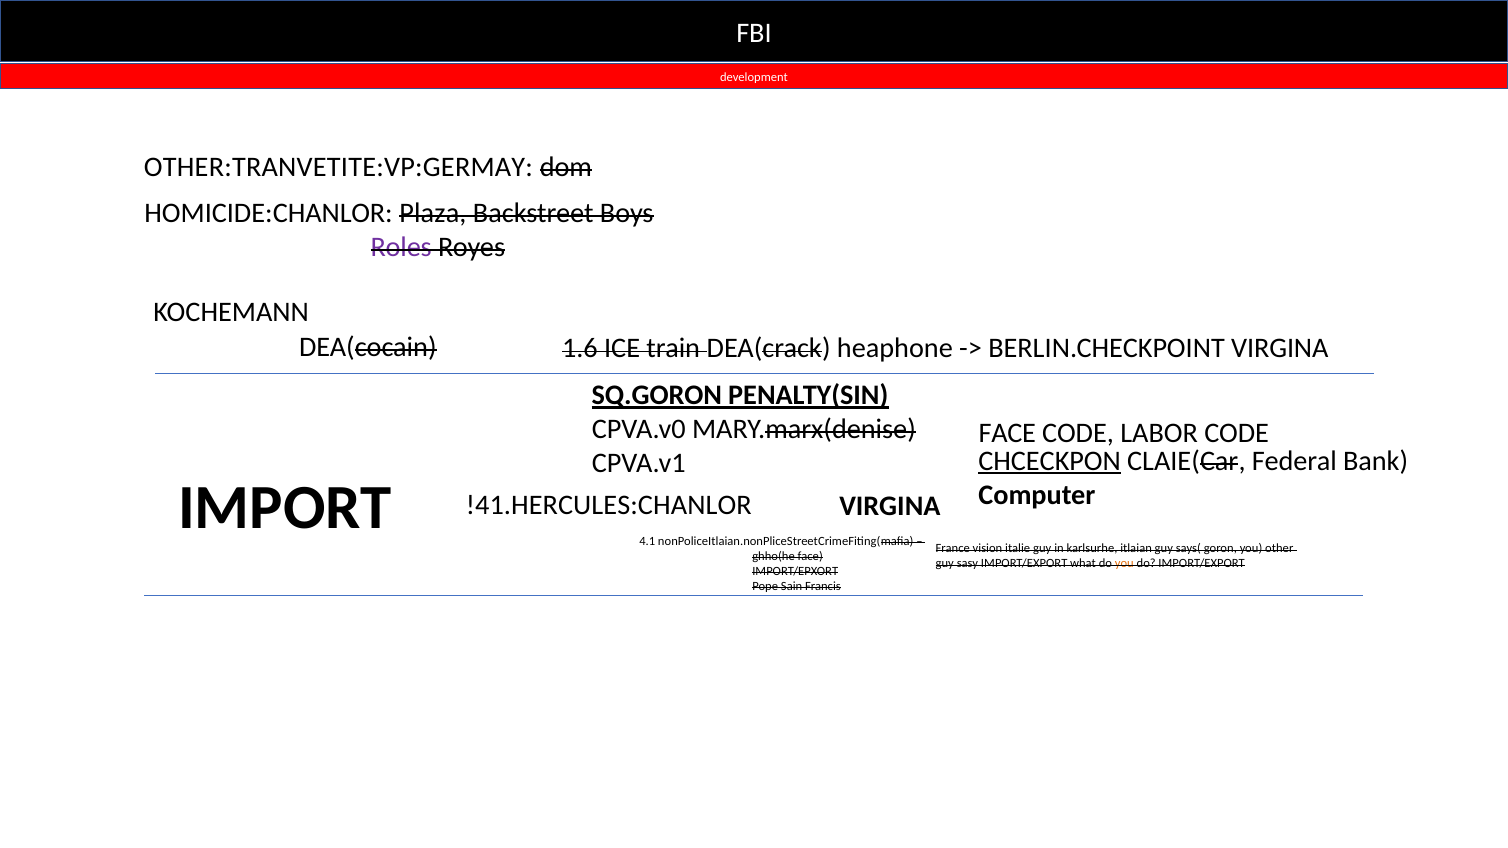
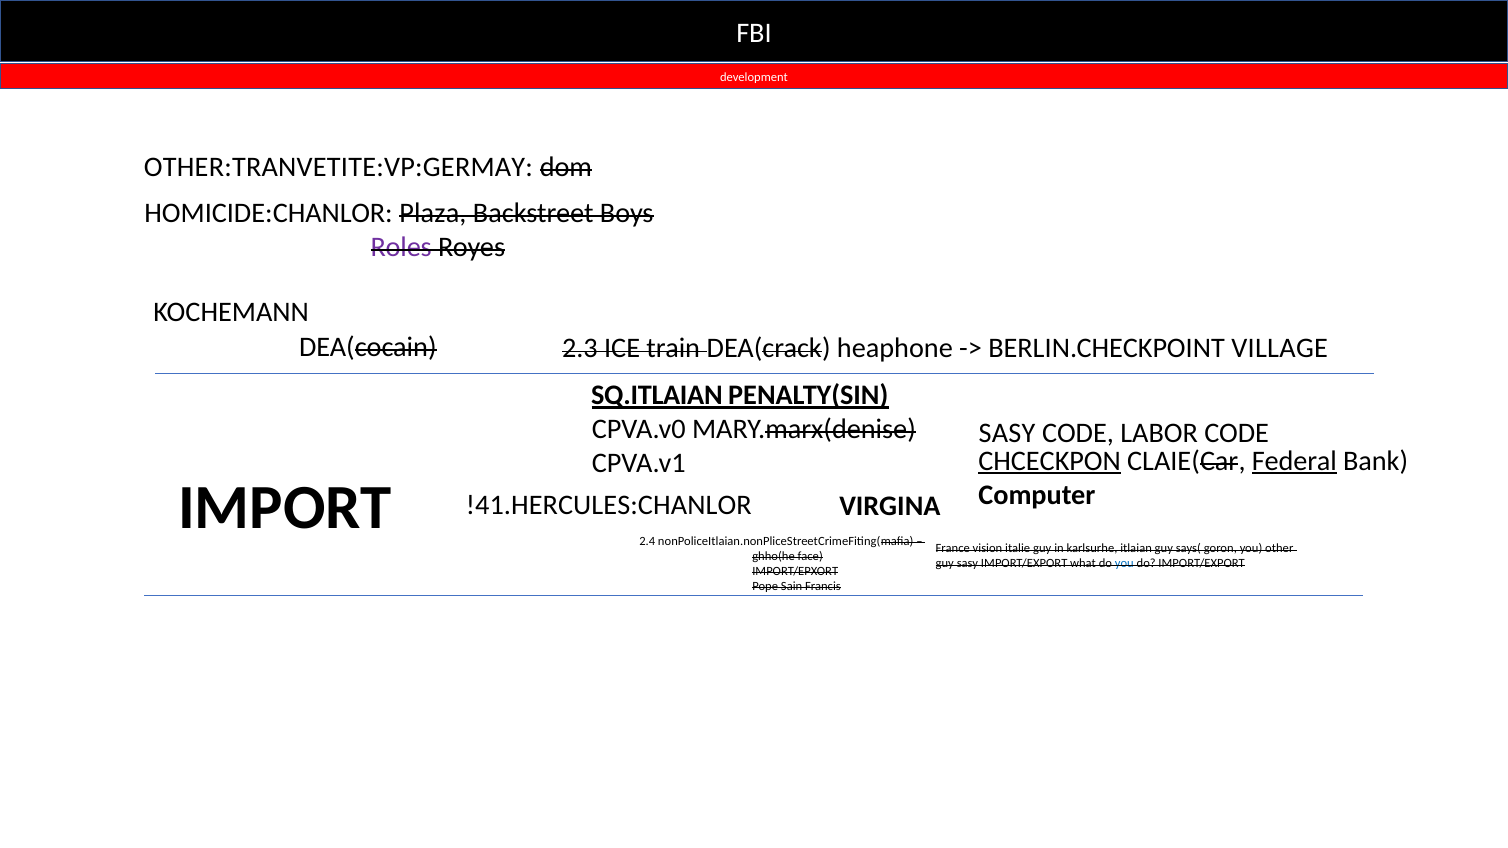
1.6: 1.6 -> 2.3
BERLIN.CHECKPOINT VIRGINA: VIRGINA -> VILLAGE
SQ.GORON: SQ.GORON -> SQ.ITLAIAN
FACE at (1007, 433): FACE -> SASY
Federal underline: none -> present
4.1: 4.1 -> 2.4
you at (1124, 564) colour: orange -> blue
